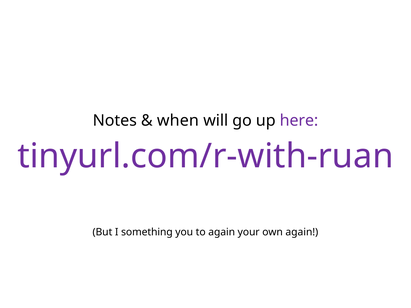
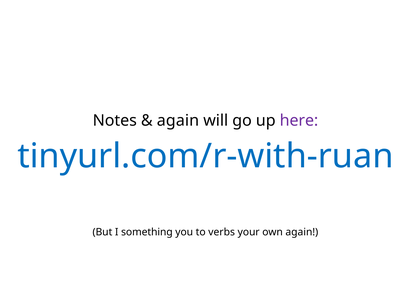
when at (178, 121): when -> again
tinyurl.com/r-with-ruan colour: purple -> blue
to again: again -> verbs
